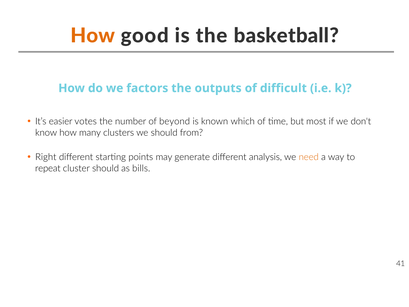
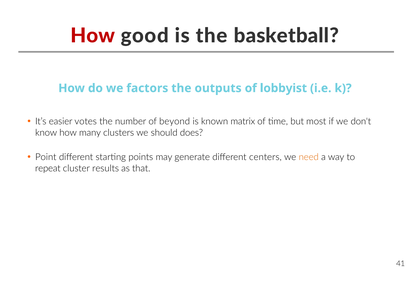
How at (93, 36) colour: orange -> red
difficult: difficult -> lobbyist
which: which -> matrix
from: from -> does
Right: Right -> Point
analysis: analysis -> centers
cluster should: should -> results
bills: bills -> that
